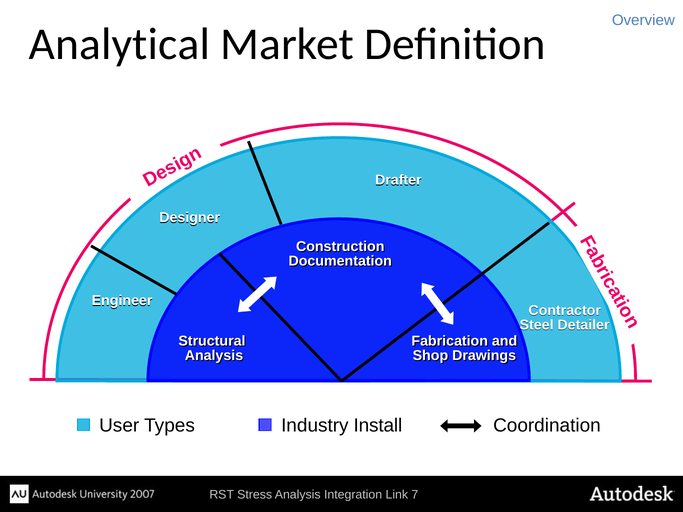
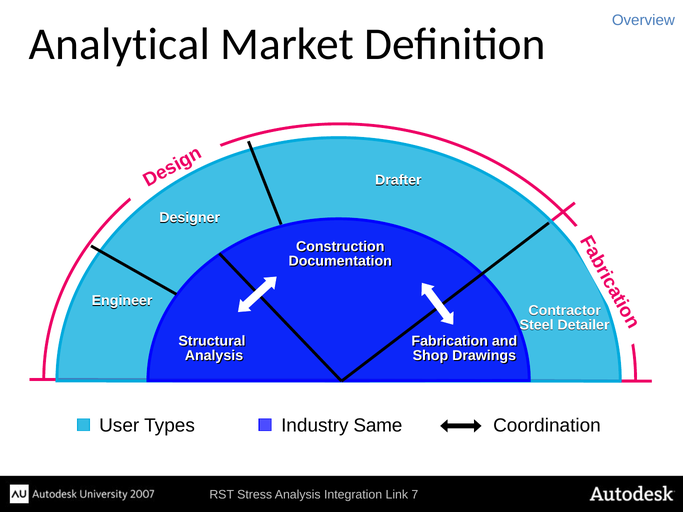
Install: Install -> Same
